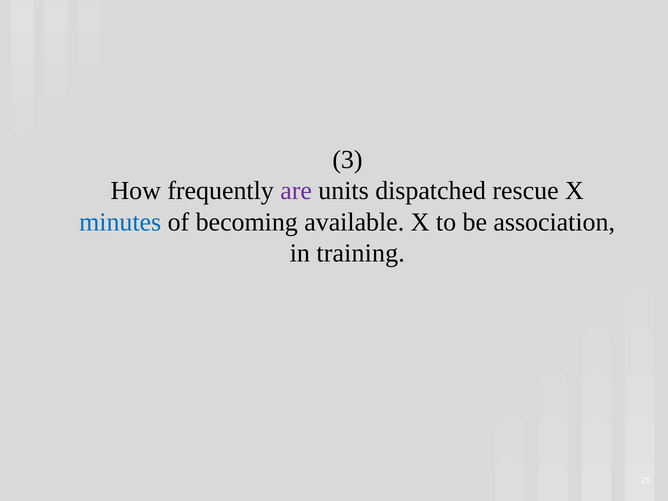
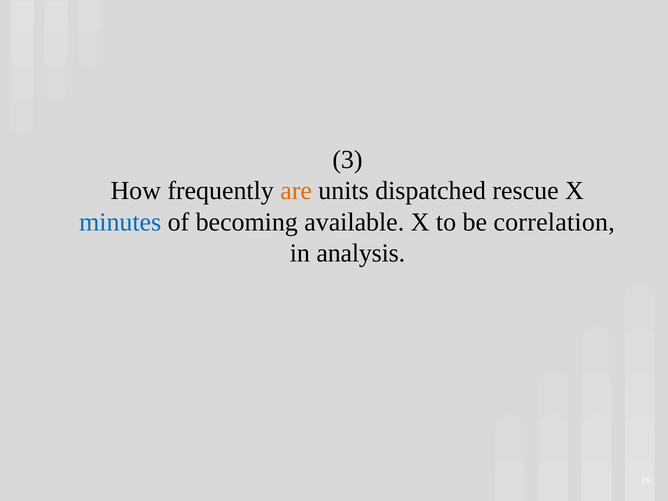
are colour: purple -> orange
association: association -> correlation
training: training -> analysis
